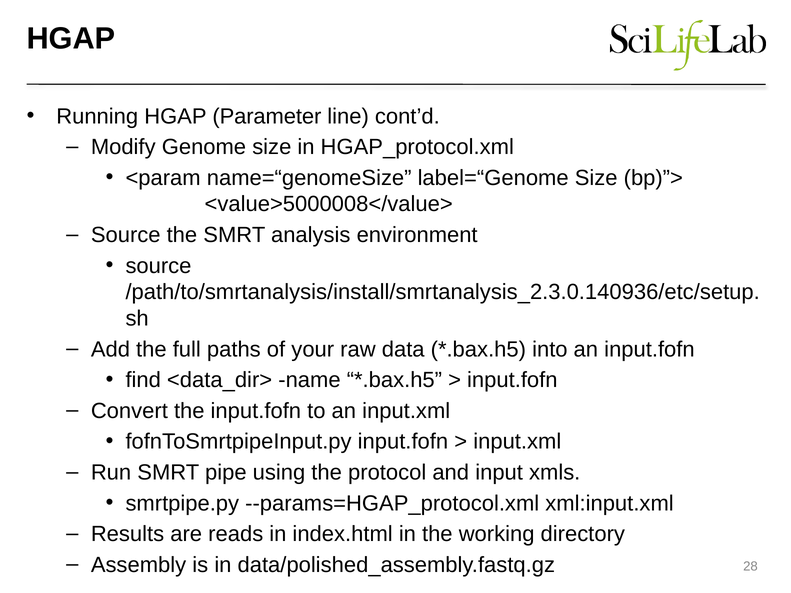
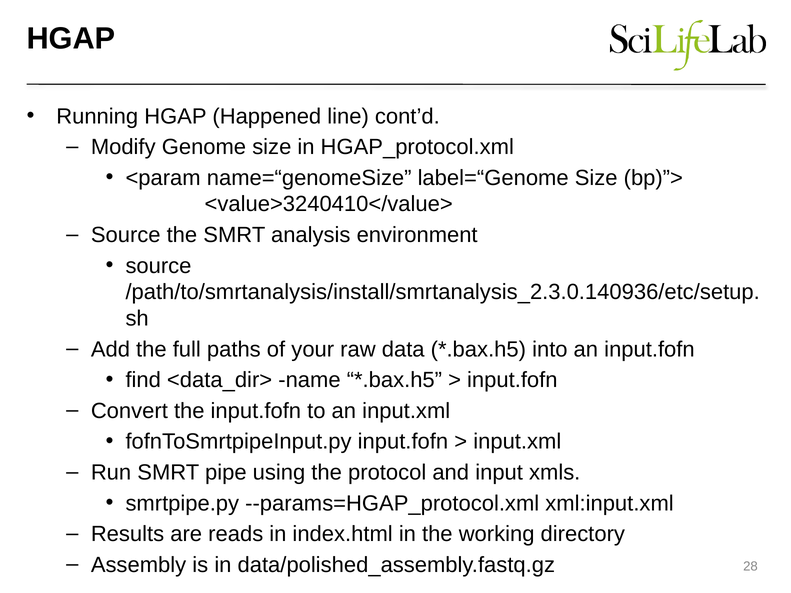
Parameter: Parameter -> Happened
<value>5000008</value>: <value>5000008</value> -> <value>3240410</value>
